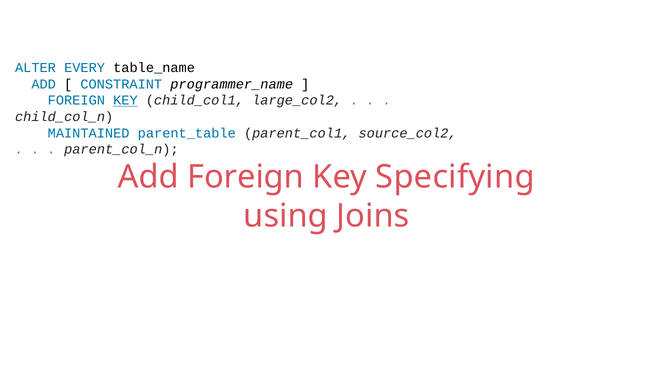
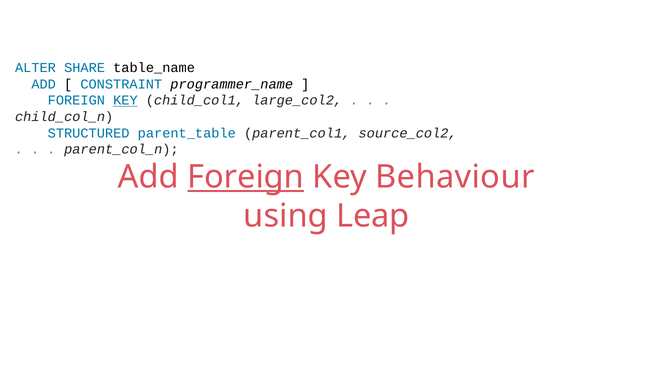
EVERY: EVERY -> SHARE
MAINTAINED: MAINTAINED -> STRUCTURED
Foreign at (246, 177) underline: none -> present
Specifying: Specifying -> Behaviour
Joins: Joins -> Leap
